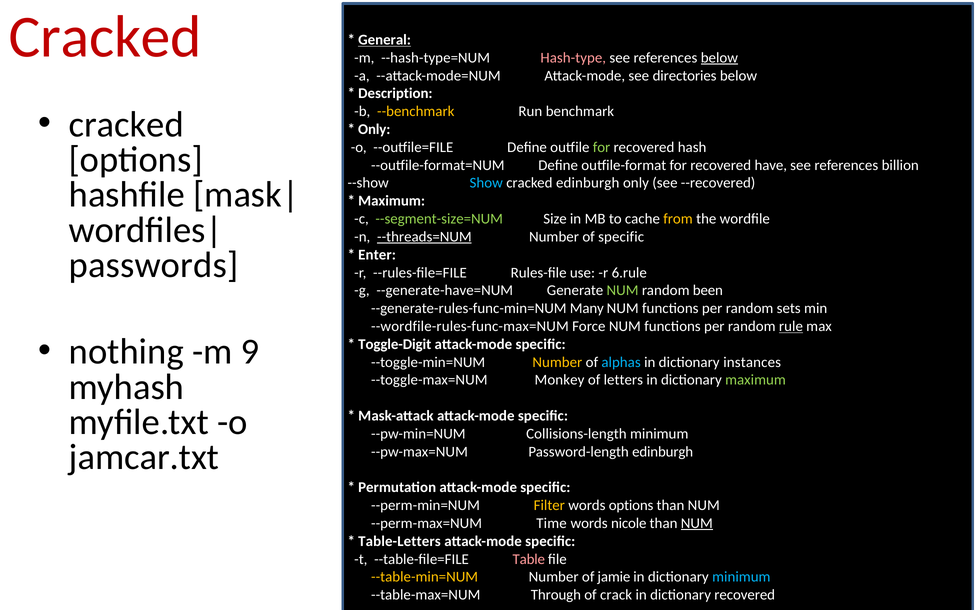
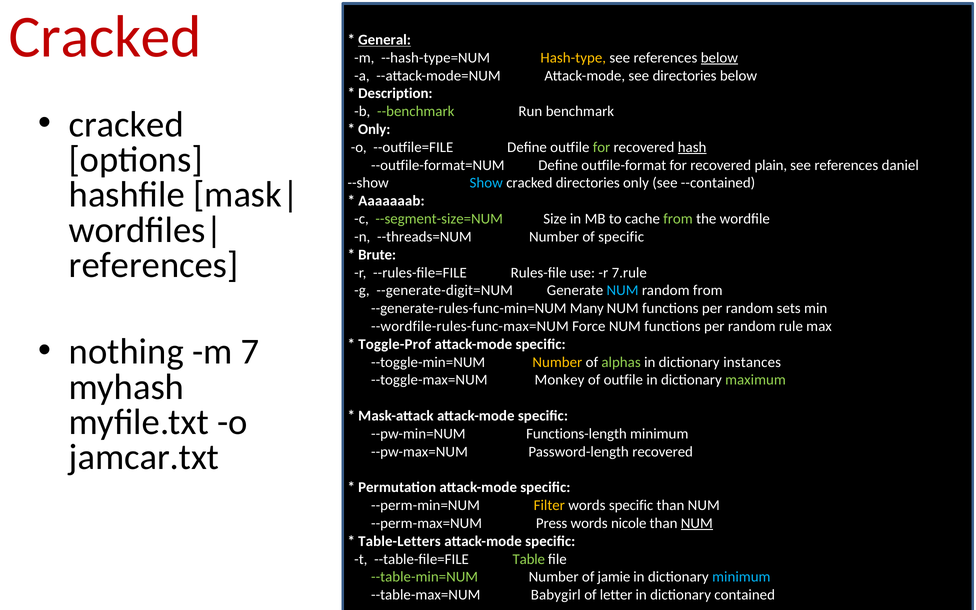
Hash-type colour: pink -> yellow
--benchmark colour: yellow -> light green
hash underline: none -> present
have: have -> plain
billion: billion -> daniel
cracked edinburgh: edinburgh -> directories
--recovered: --recovered -> --contained
Maximum at (392, 201): Maximum -> Aaaaaaab
from at (678, 219) colour: yellow -> light green
--threads=NUM underline: present -> none
Enter: Enter -> Brute
passwords at (154, 265): passwords -> references
6.rule: 6.rule -> 7.rule
--generate-have=NUM: --generate-have=NUM -> --generate-digit=NUM
NUM at (623, 290) colour: light green -> light blue
random been: been -> from
rule underline: present -> none
9: 9 -> 7
Toggle-Digit: Toggle-Digit -> Toggle-Prof
alphas colour: light blue -> light green
of letters: letters -> outfile
Collisions-length: Collisions-length -> Functions-length
Password-length edinburgh: edinburgh -> recovered
words options: options -> specific
Time: Time -> Press
Table colour: pink -> light green
--table-min=NUM colour: yellow -> light green
Through: Through -> Babygirl
crack: crack -> letter
dictionary recovered: recovered -> contained
